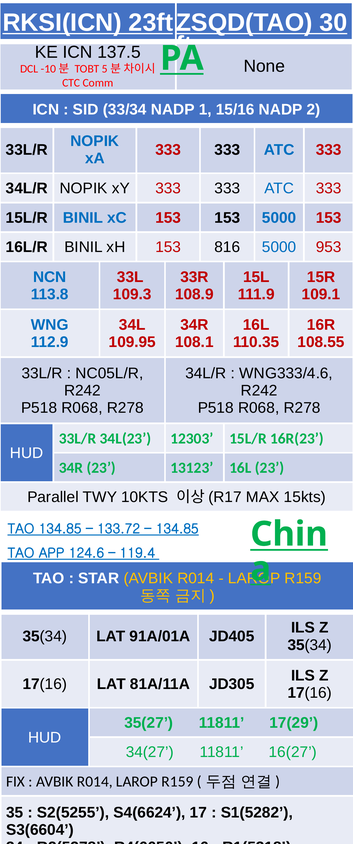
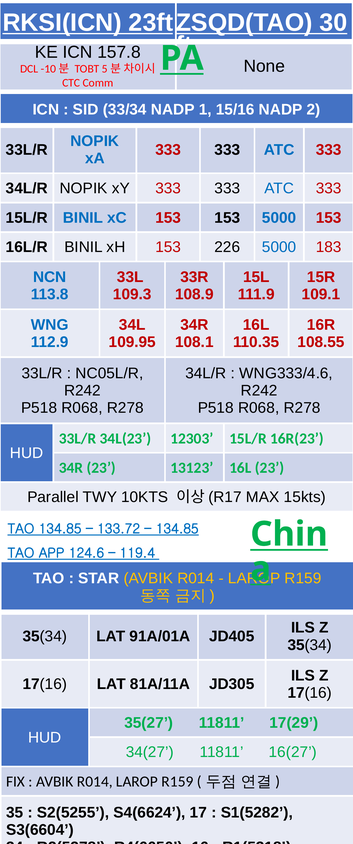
137.5: 137.5 -> 157.8
816: 816 -> 226
953: 953 -> 183
